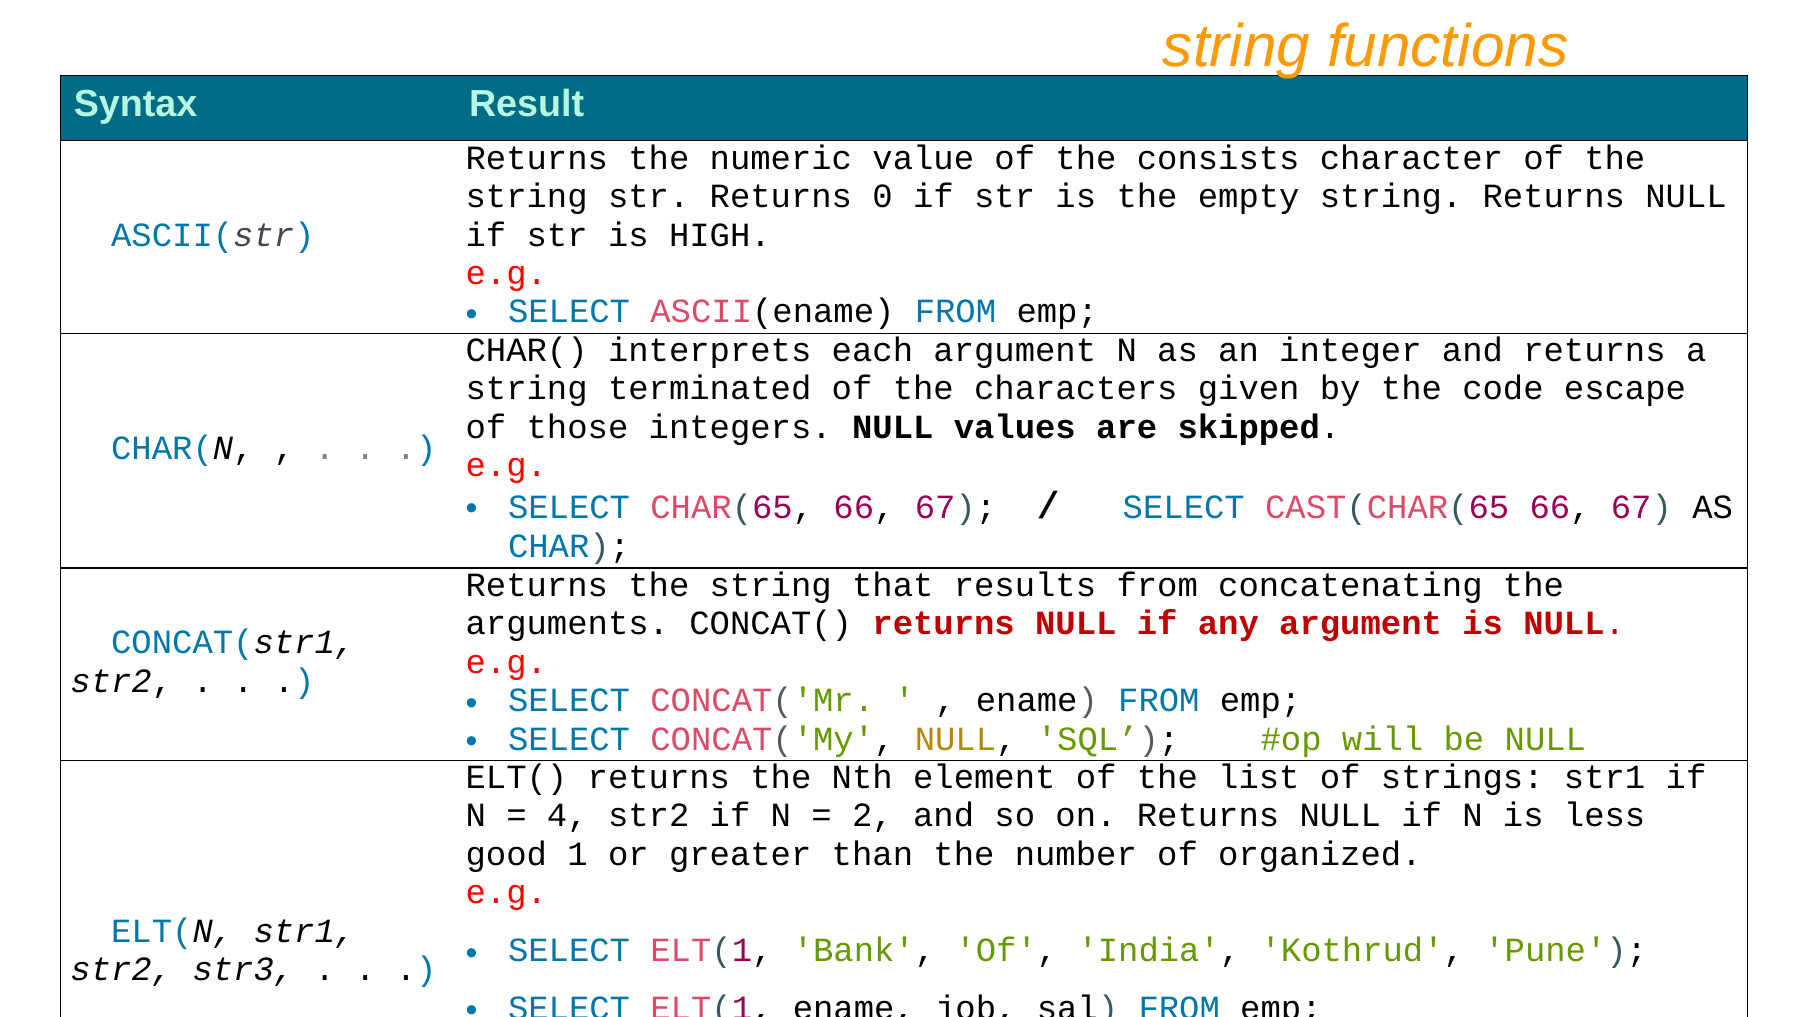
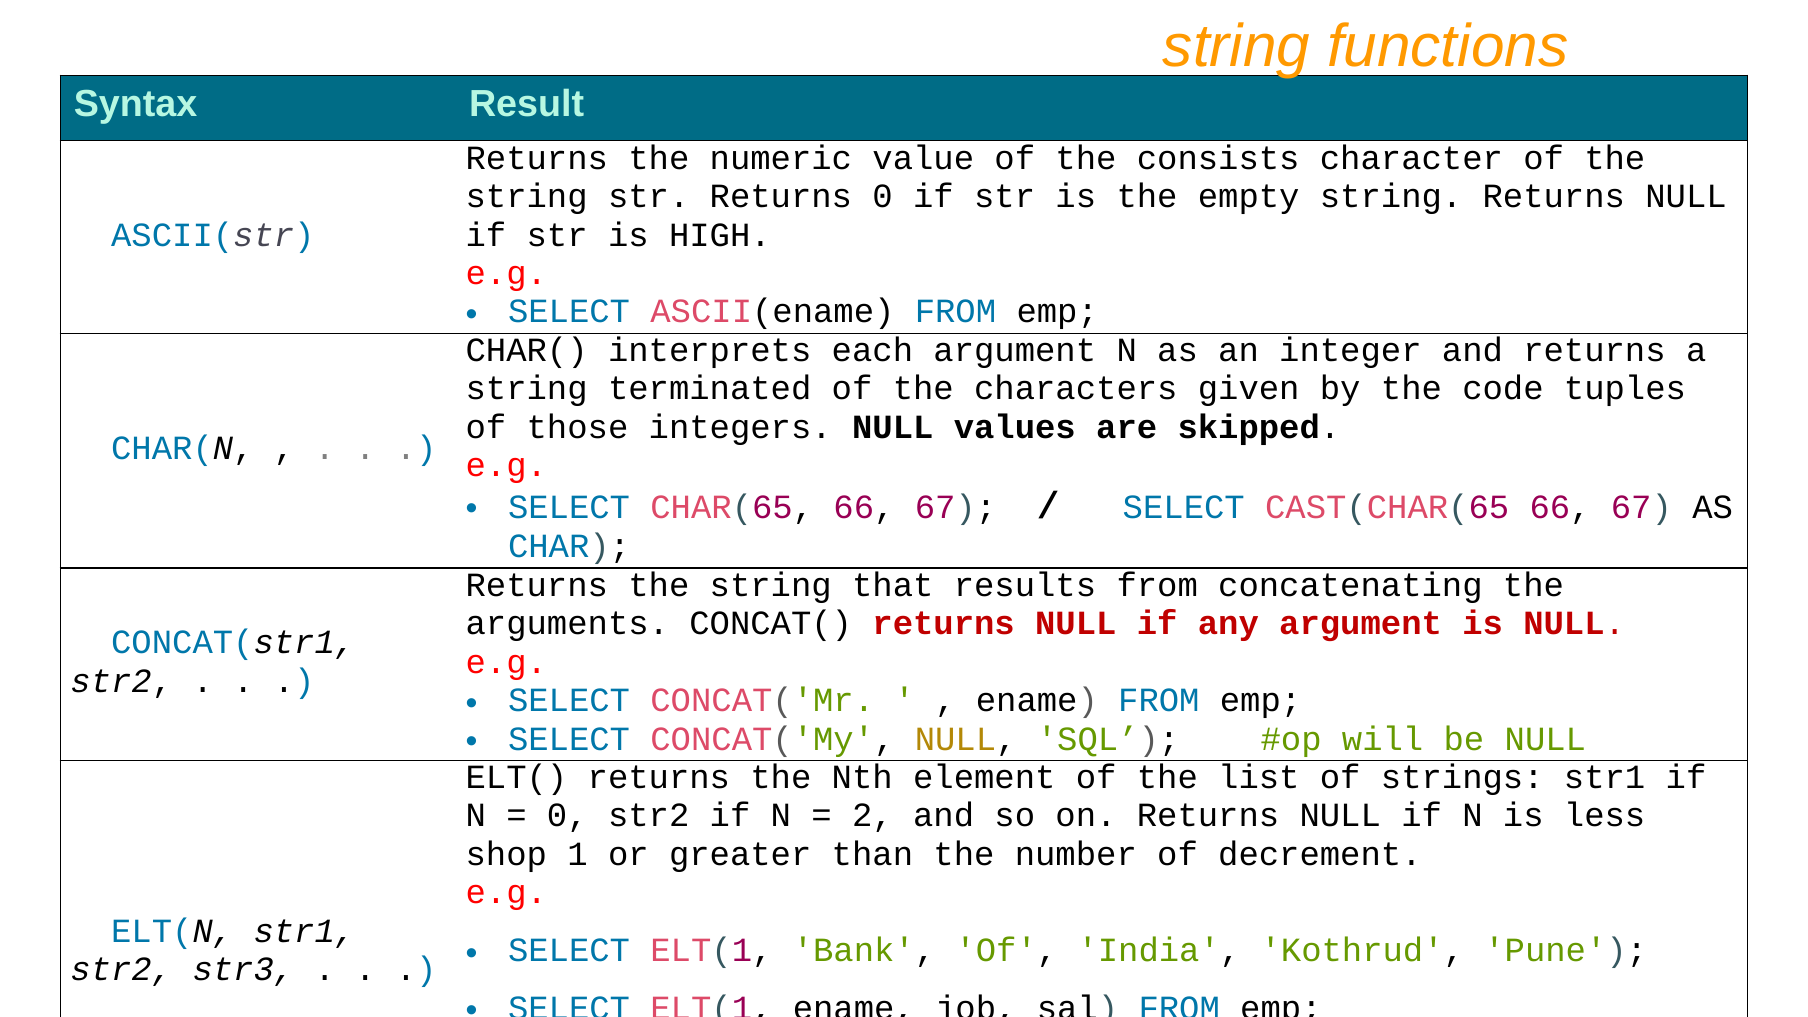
escape: escape -> tuples
4 at (567, 816): 4 -> 0
good: good -> shop
organized: organized -> decrement
